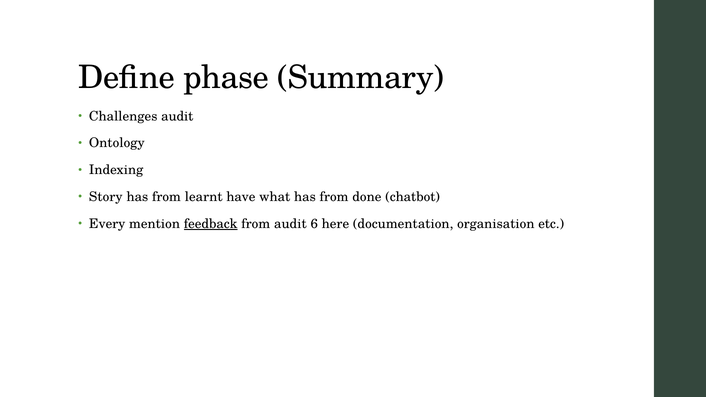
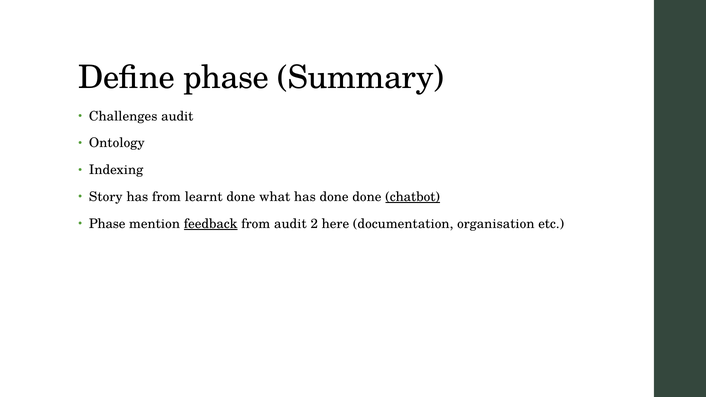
learnt have: have -> done
what has from: from -> done
chatbot underline: none -> present
Every at (107, 224): Every -> Phase
6: 6 -> 2
